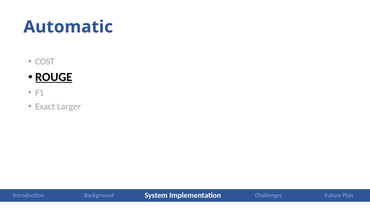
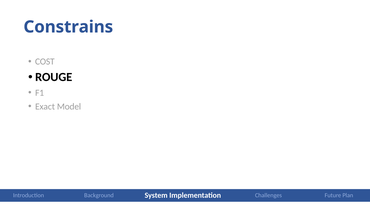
Automatic: Automatic -> Constrains
ROUGE underline: present -> none
Larger: Larger -> Model
